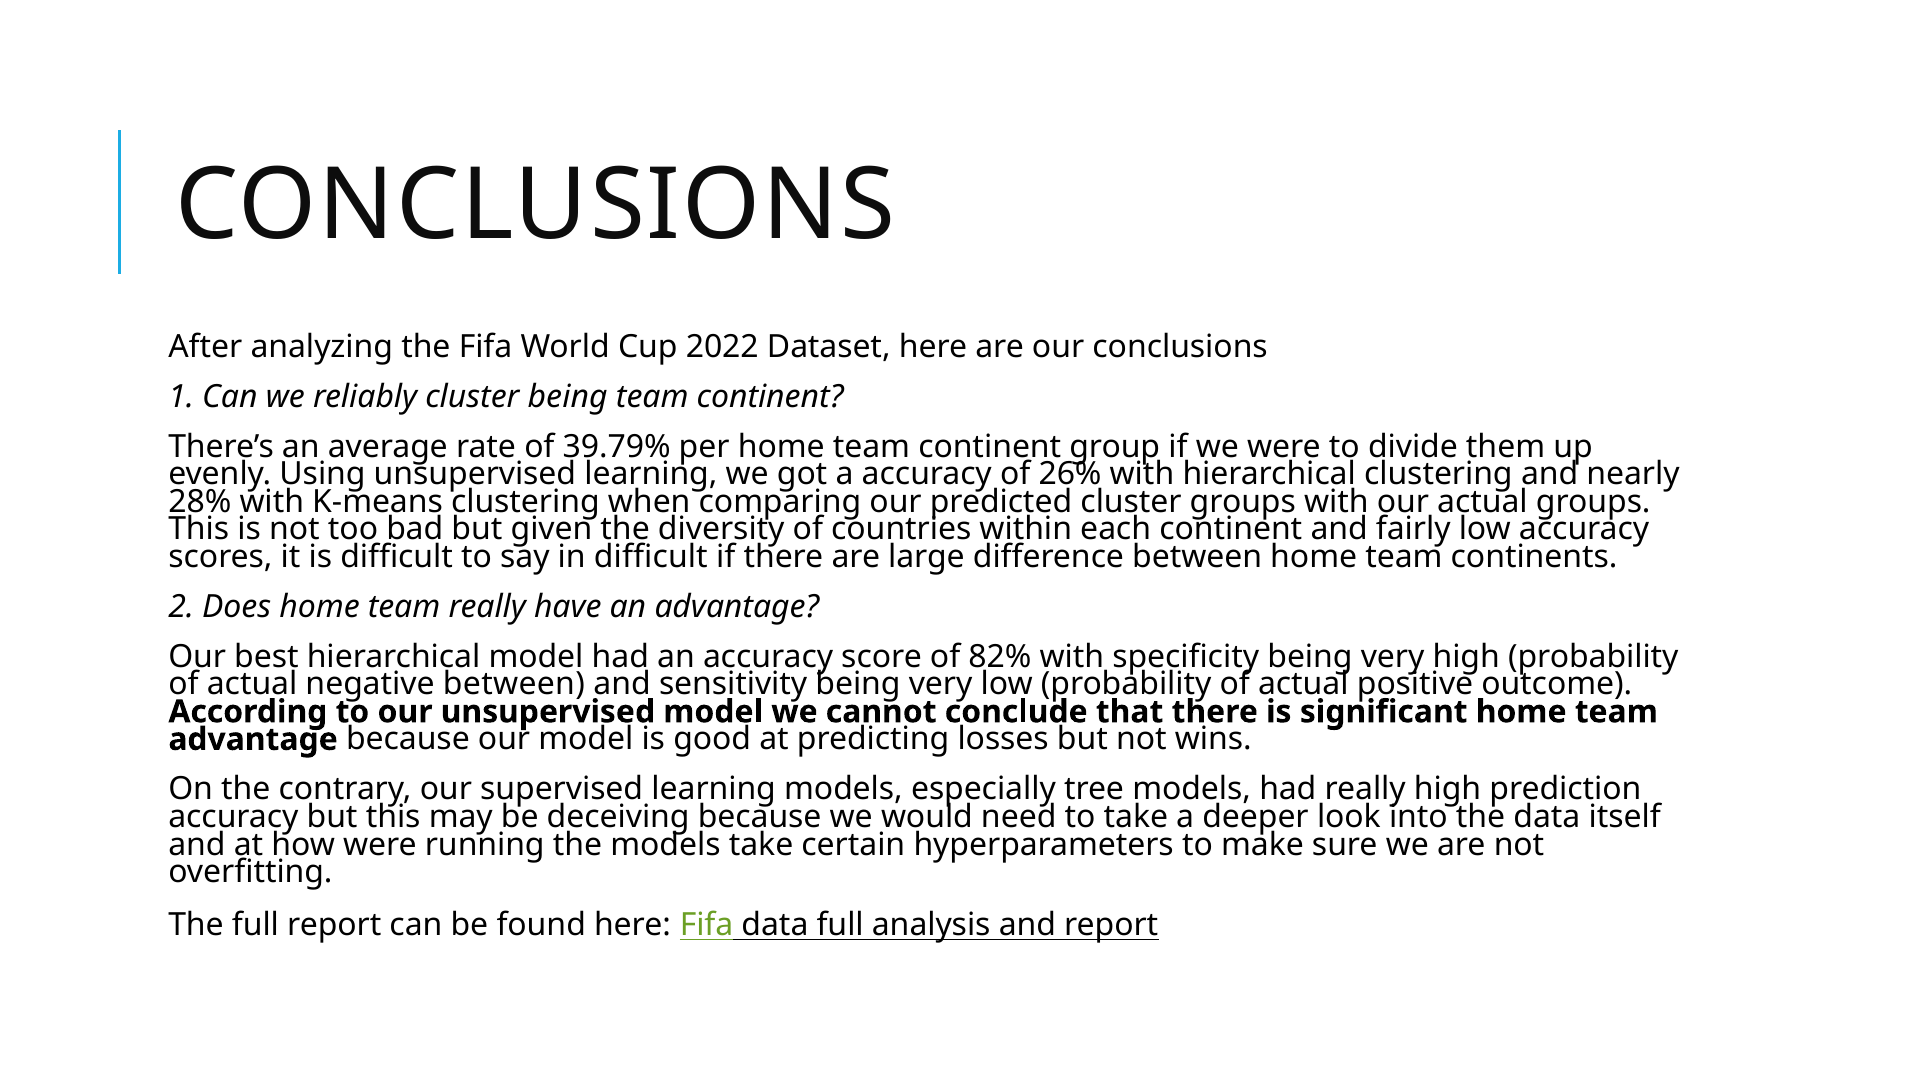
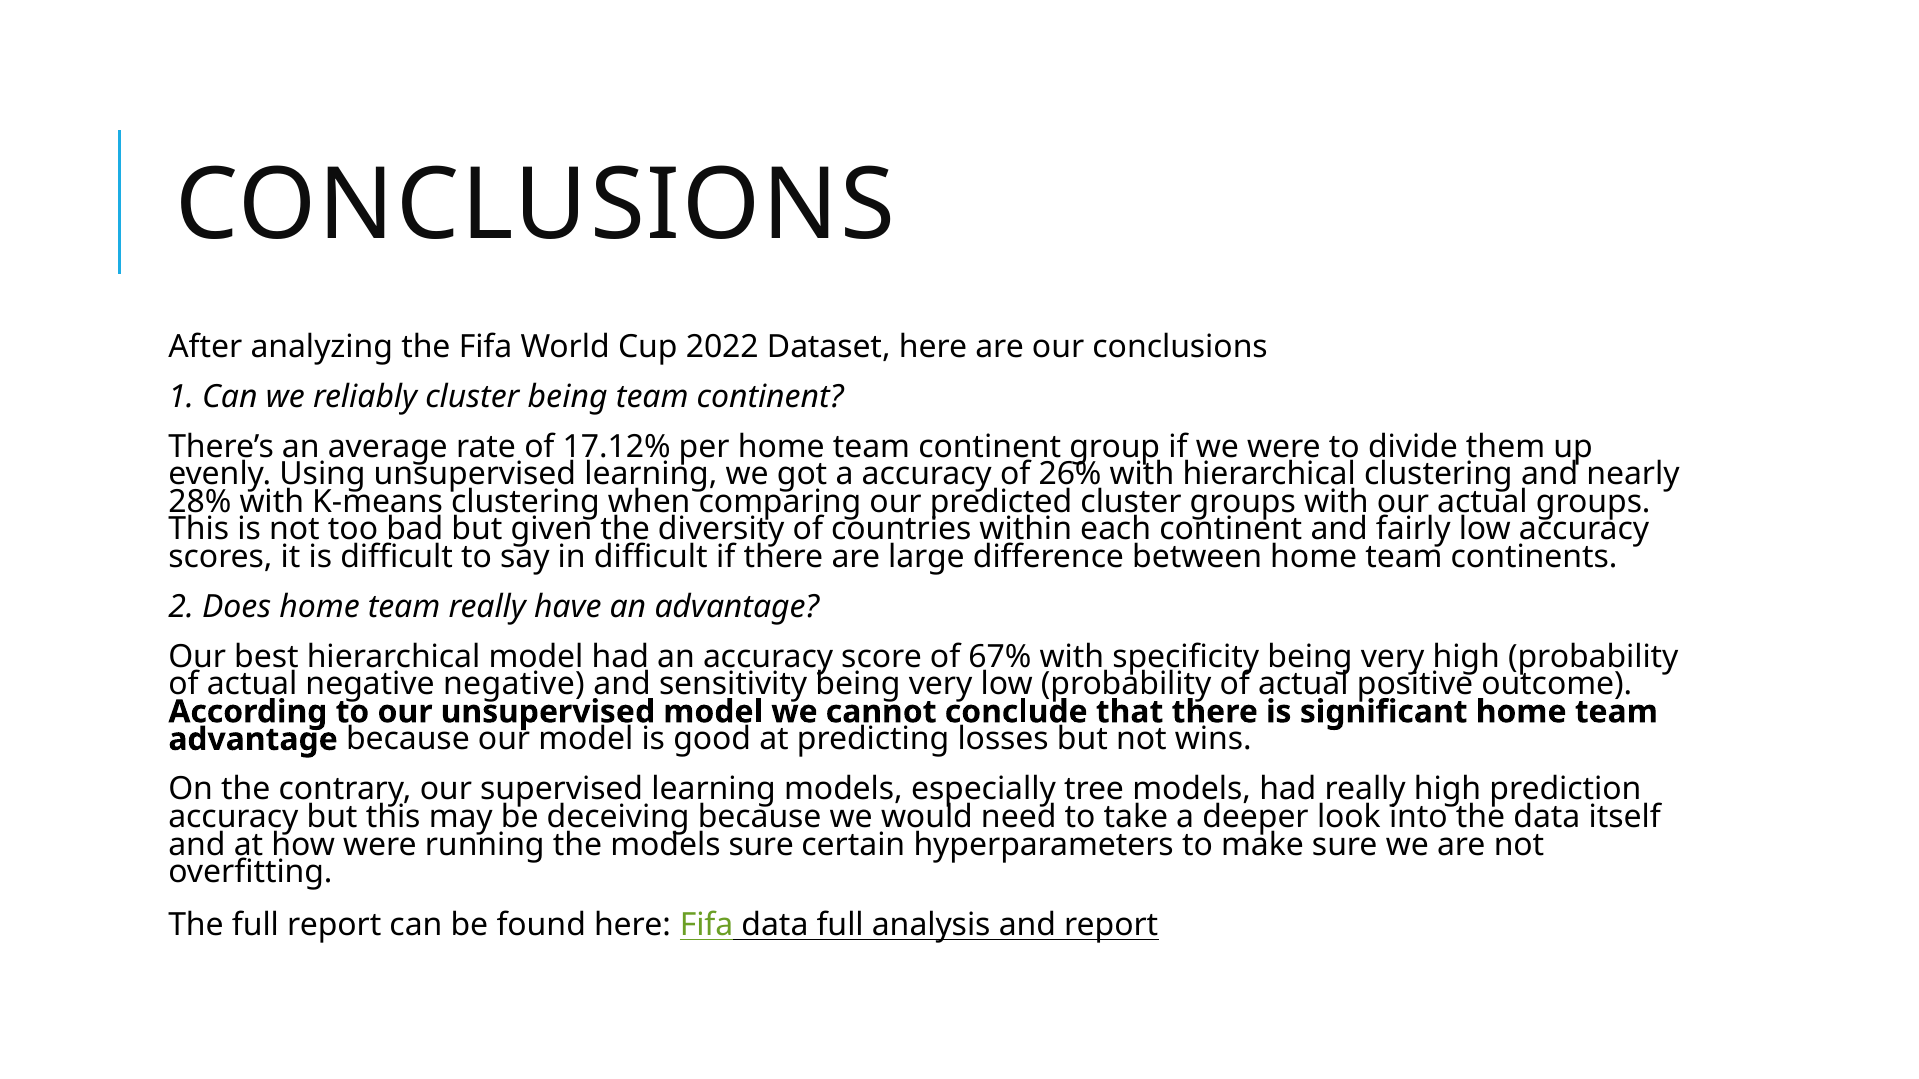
39.79%: 39.79% -> 17.12%
82%: 82% -> 67%
negative between: between -> negative
models take: take -> sure
